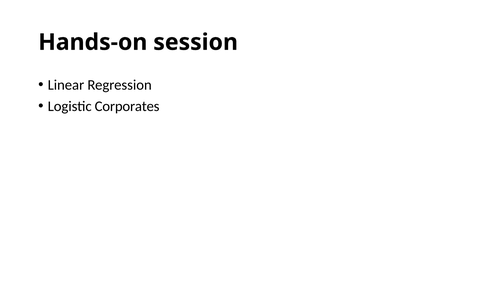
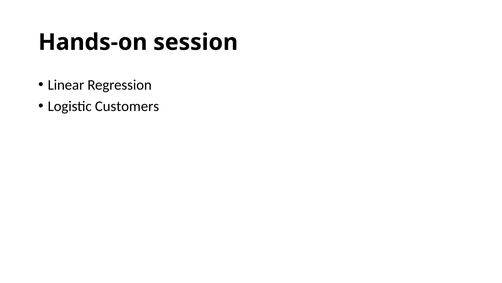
Corporates: Corporates -> Customers
